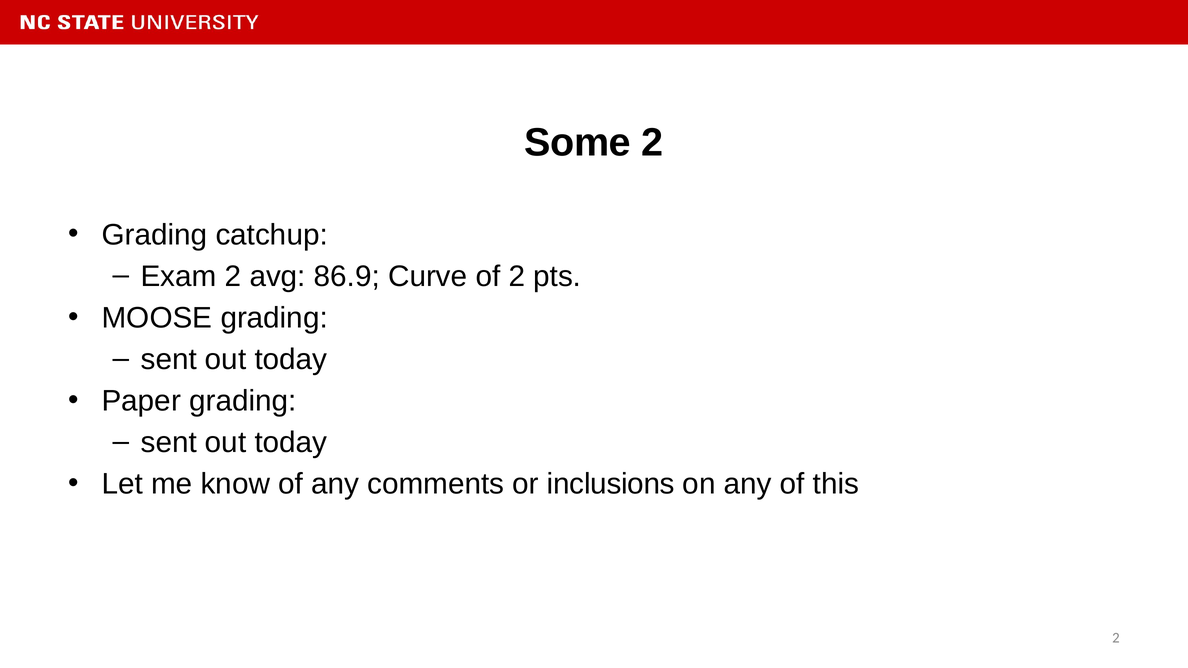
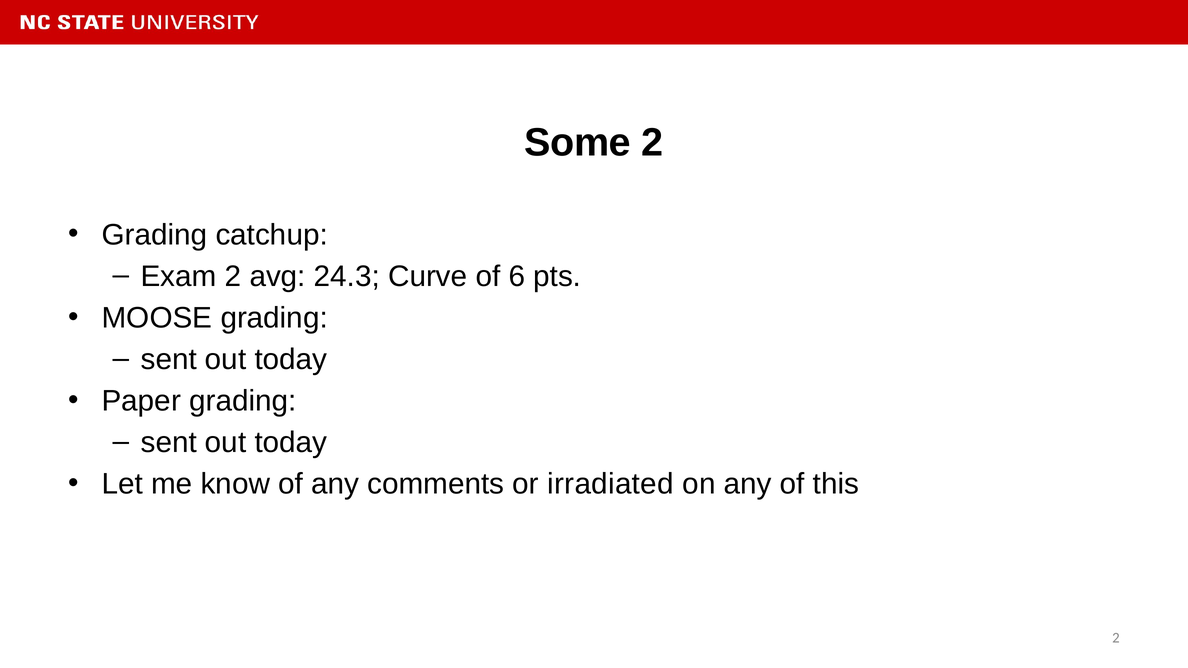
86.9: 86.9 -> 24.3
of 2: 2 -> 6
inclusions: inclusions -> irradiated
